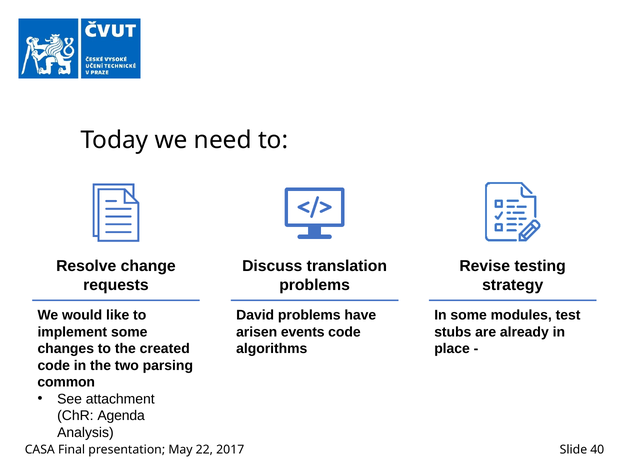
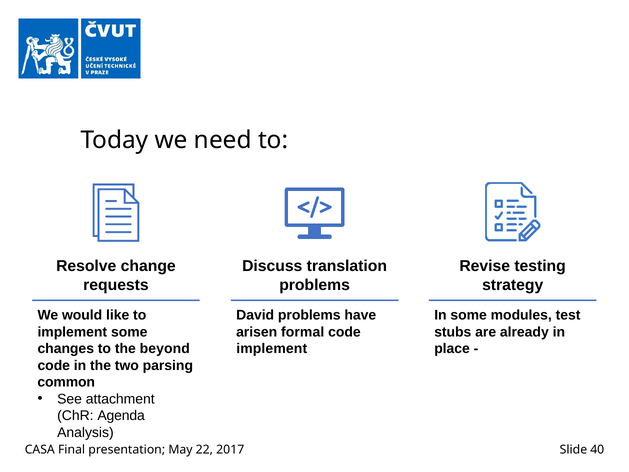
events: events -> formal
created: created -> beyond
algorithms at (272, 349): algorithms -> implement
